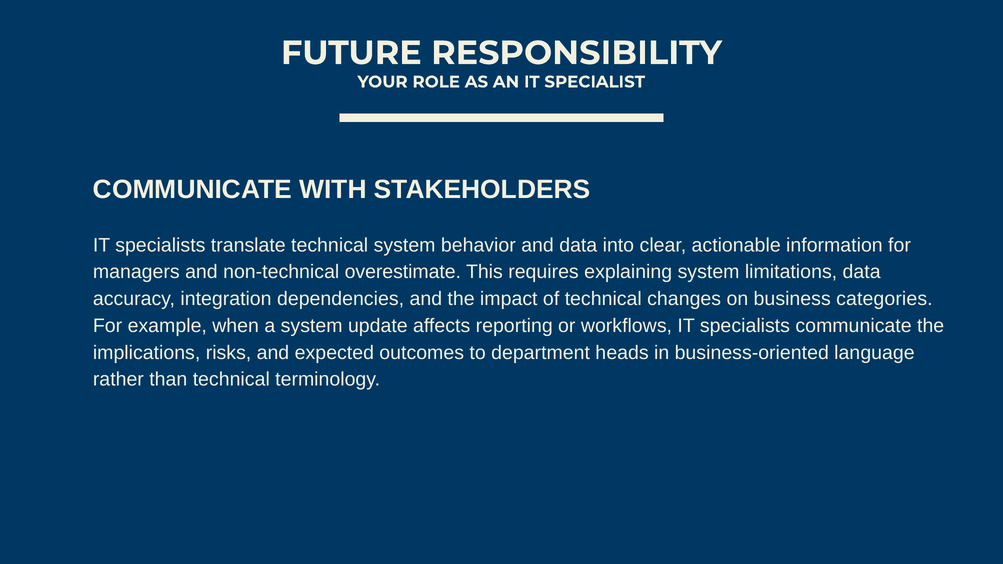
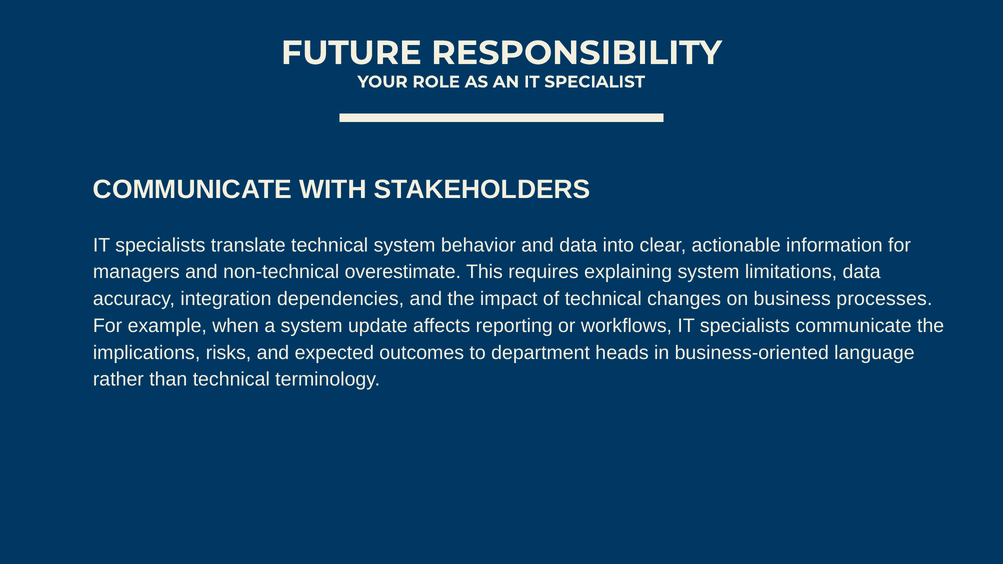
categories: categories -> processes
